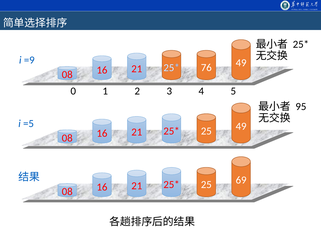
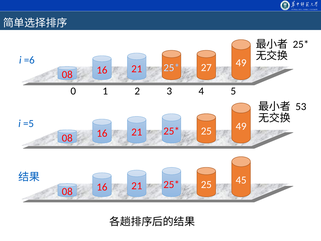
=9: =9 -> =6
76: 76 -> 27
95: 95 -> 53
69: 69 -> 45
